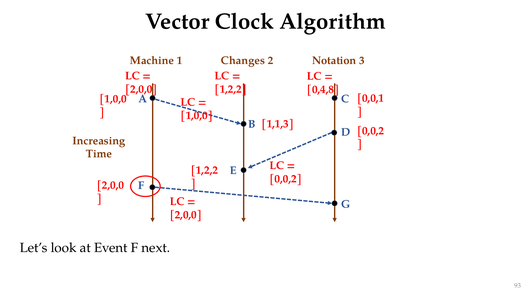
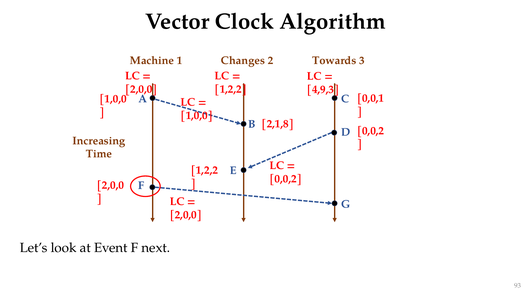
Notation: Notation -> Towards
0,4,8: 0,4,8 -> 4,9,3
1,1,3: 1,1,3 -> 2,1,8
